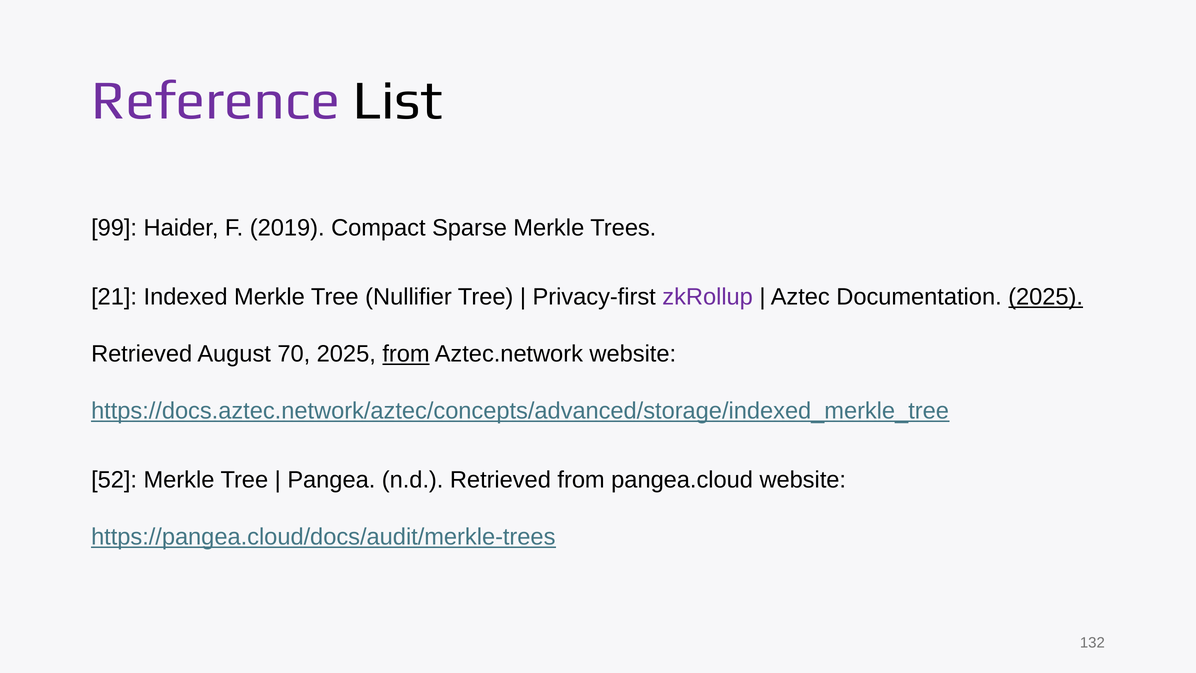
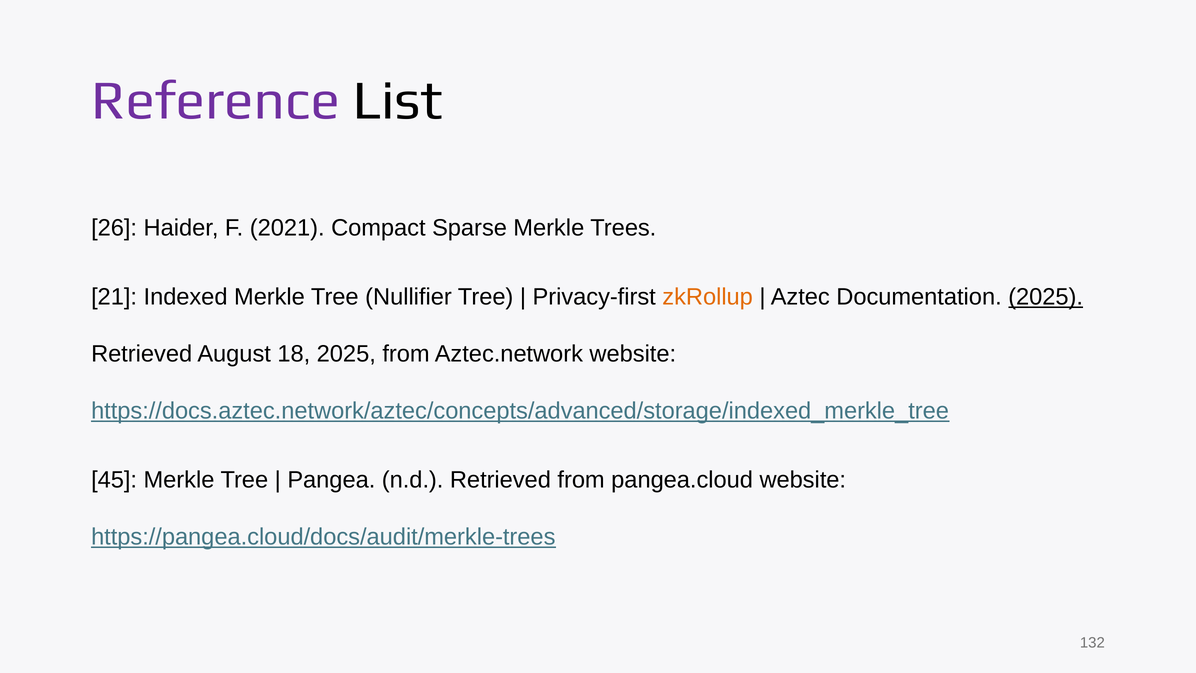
99: 99 -> 26
2019: 2019 -> 2021
zkRollup colour: purple -> orange
70: 70 -> 18
from at (406, 354) underline: present -> none
52: 52 -> 45
